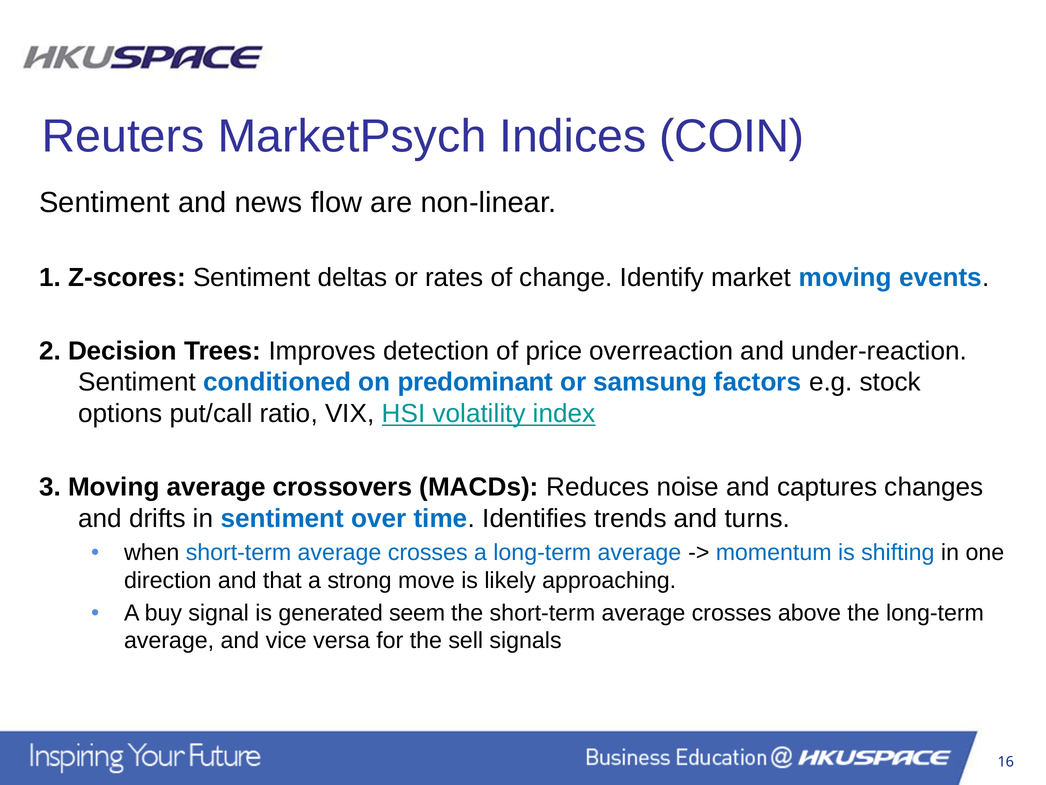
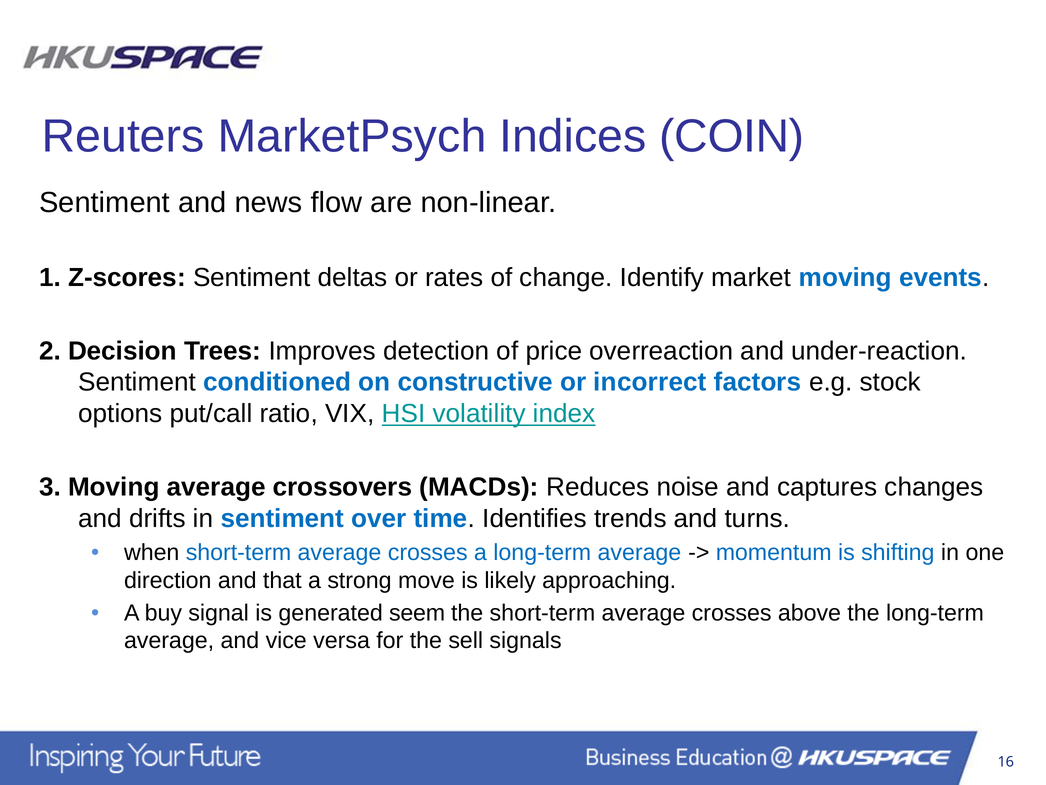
predominant: predominant -> constructive
samsung: samsung -> incorrect
